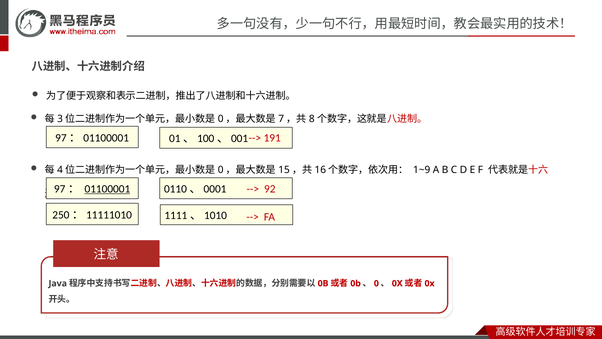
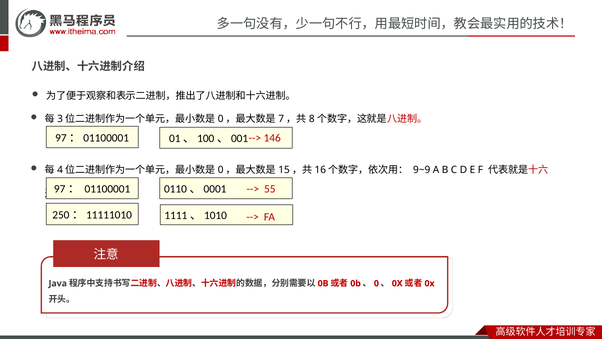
191: 191 -> 146
1~9: 1~9 -> 9~9
92: 92 -> 55
01100001 underline: present -> none
